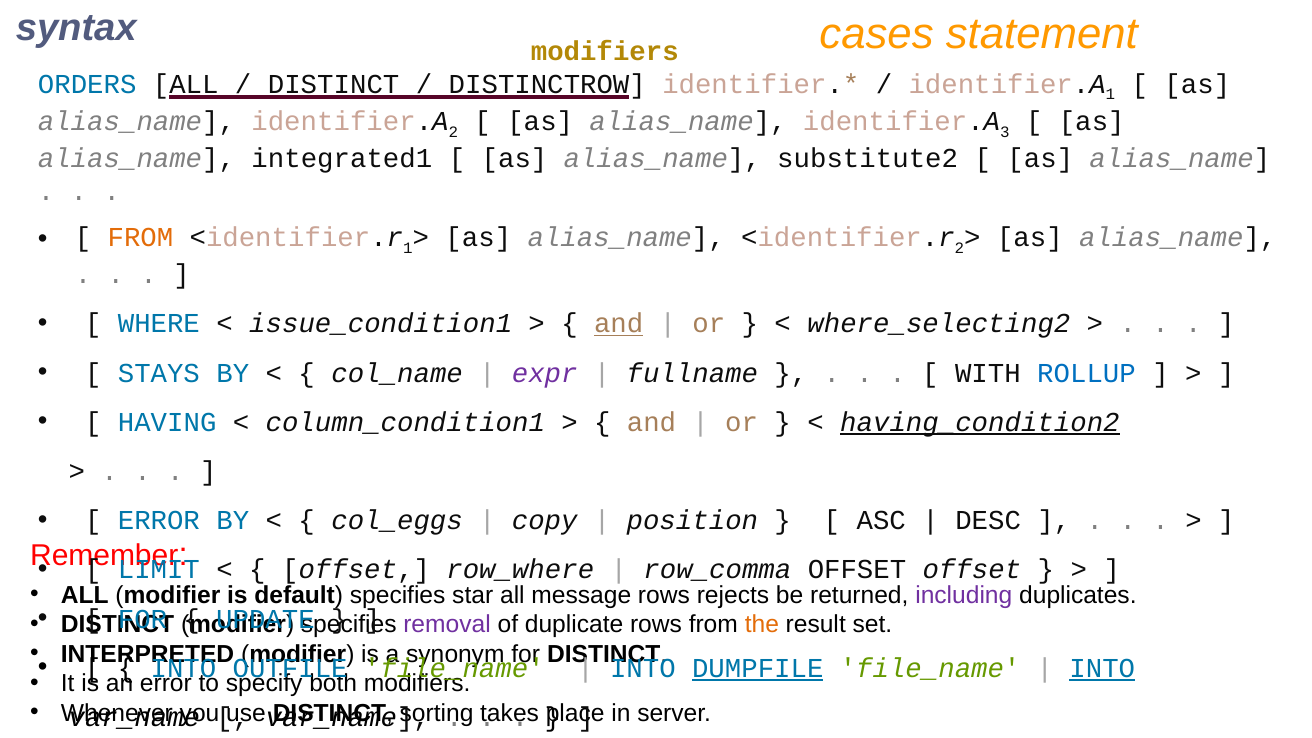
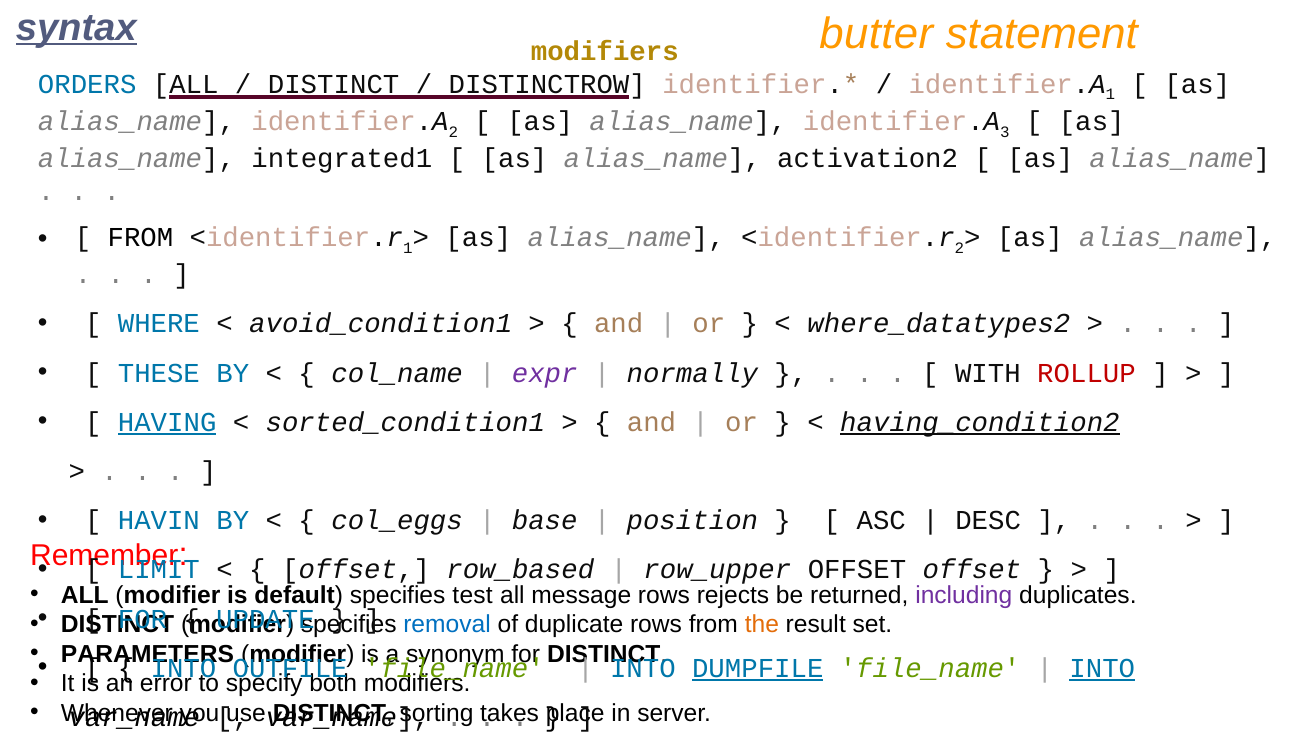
syntax underline: none -> present
cases: cases -> butter
substitute2: substitute2 -> activation2
FROM at (140, 237) colour: orange -> black
issue_condition1: issue_condition1 -> avoid_condition1
and at (619, 324) underline: present -> none
where_selecting2: where_selecting2 -> where_datatypes2
STAYS: STAYS -> THESE
fullname: fullname -> normally
ROLLUP colour: blue -> red
HAVING underline: none -> present
column_condition1: column_condition1 -> sorted_condition1
ERROR at (159, 521): ERROR -> HAVIN
copy: copy -> base
row_where: row_where -> row_based
row_comma: row_comma -> row_upper
star: star -> test
removal colour: purple -> blue
INTERPRETED: INTERPRETED -> PARAMETERS
